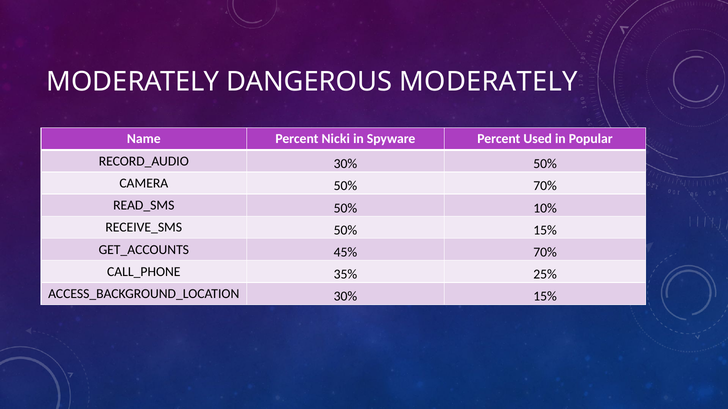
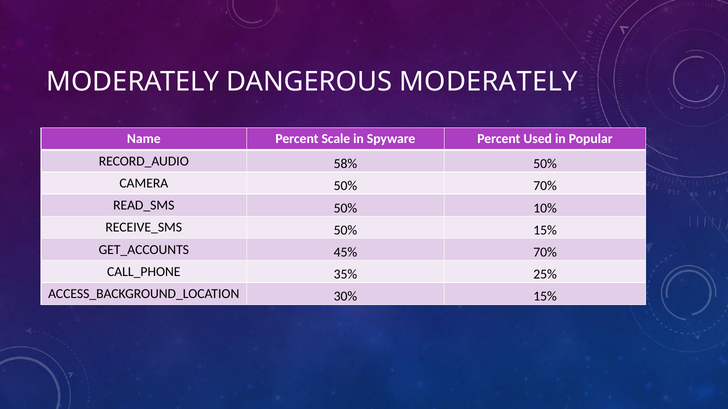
Nicki: Nicki -> Scale
30% at (345, 164): 30% -> 58%
